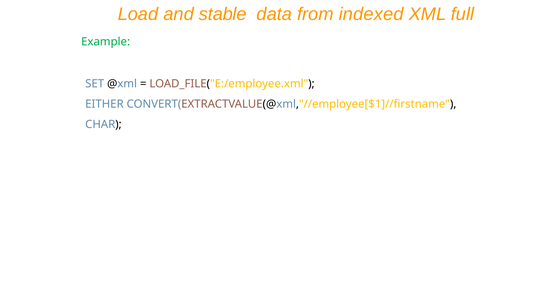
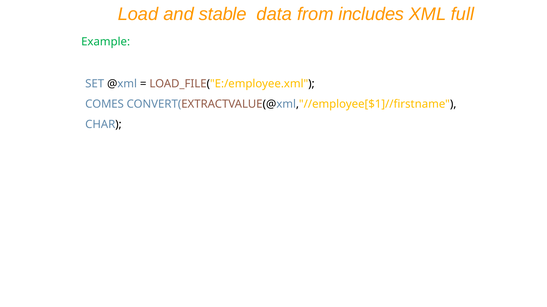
indexed: indexed -> includes
EITHER: EITHER -> COMES
